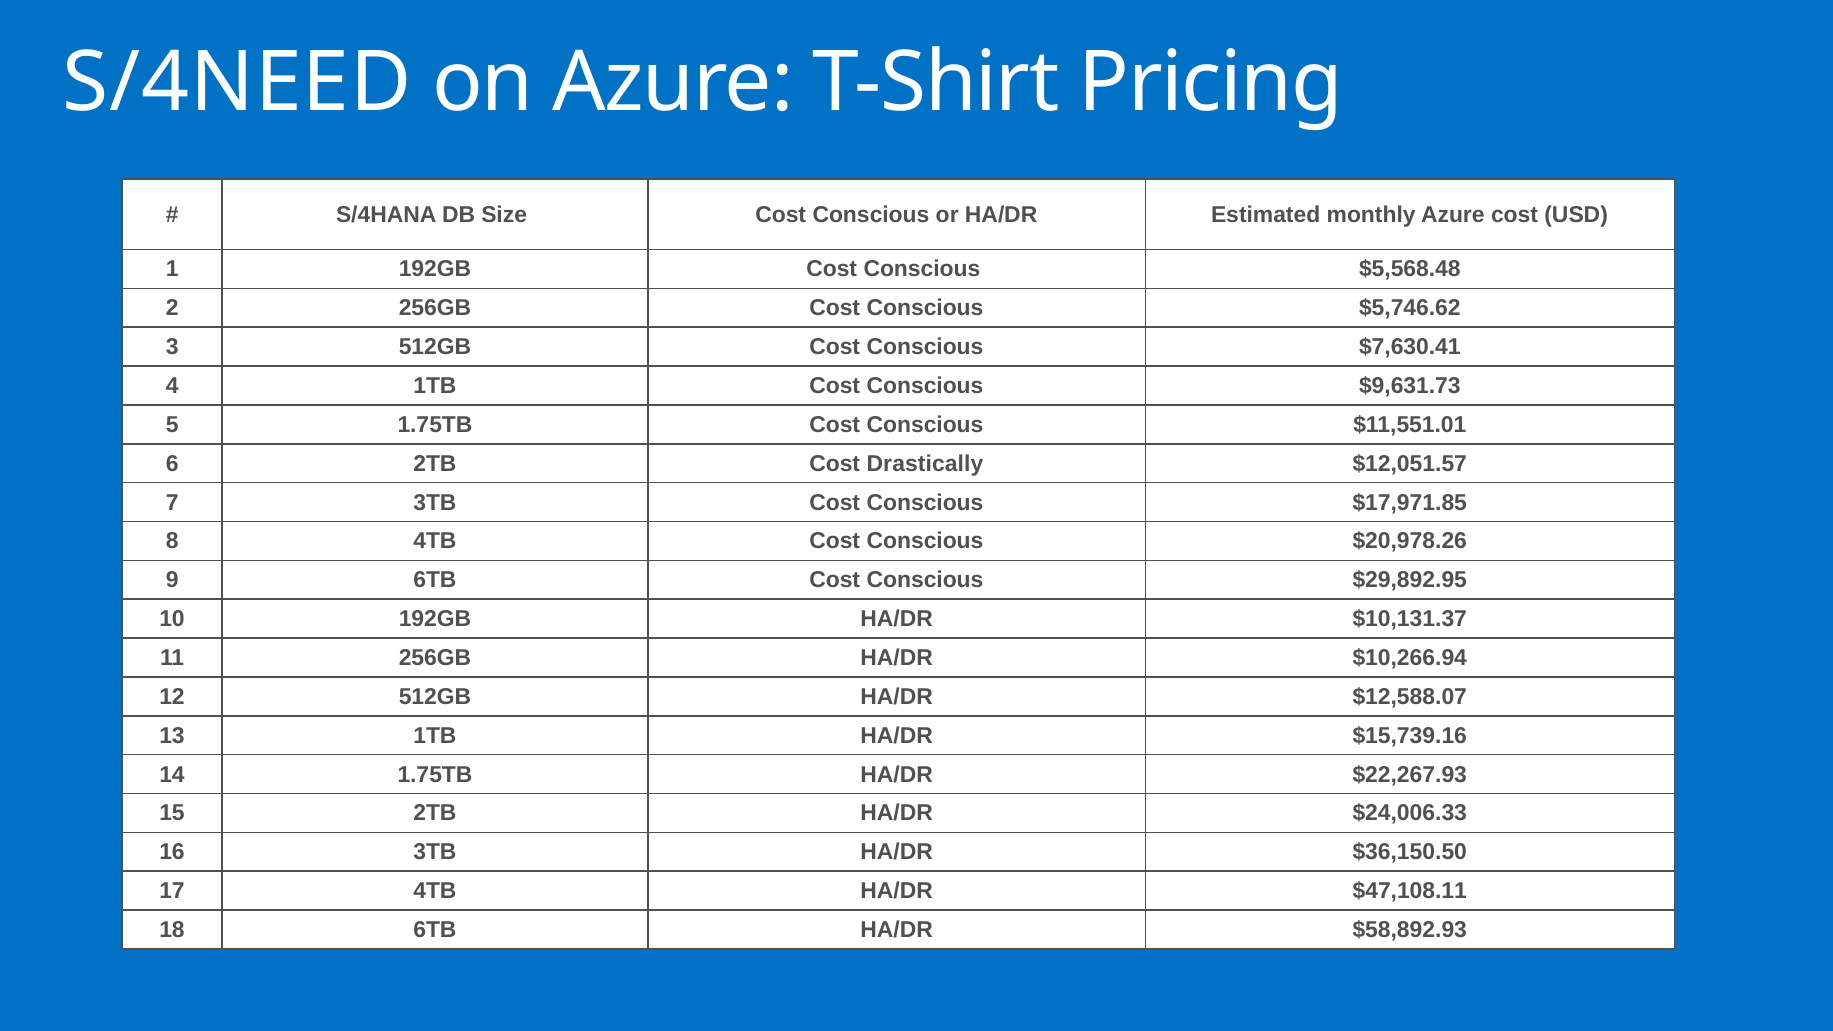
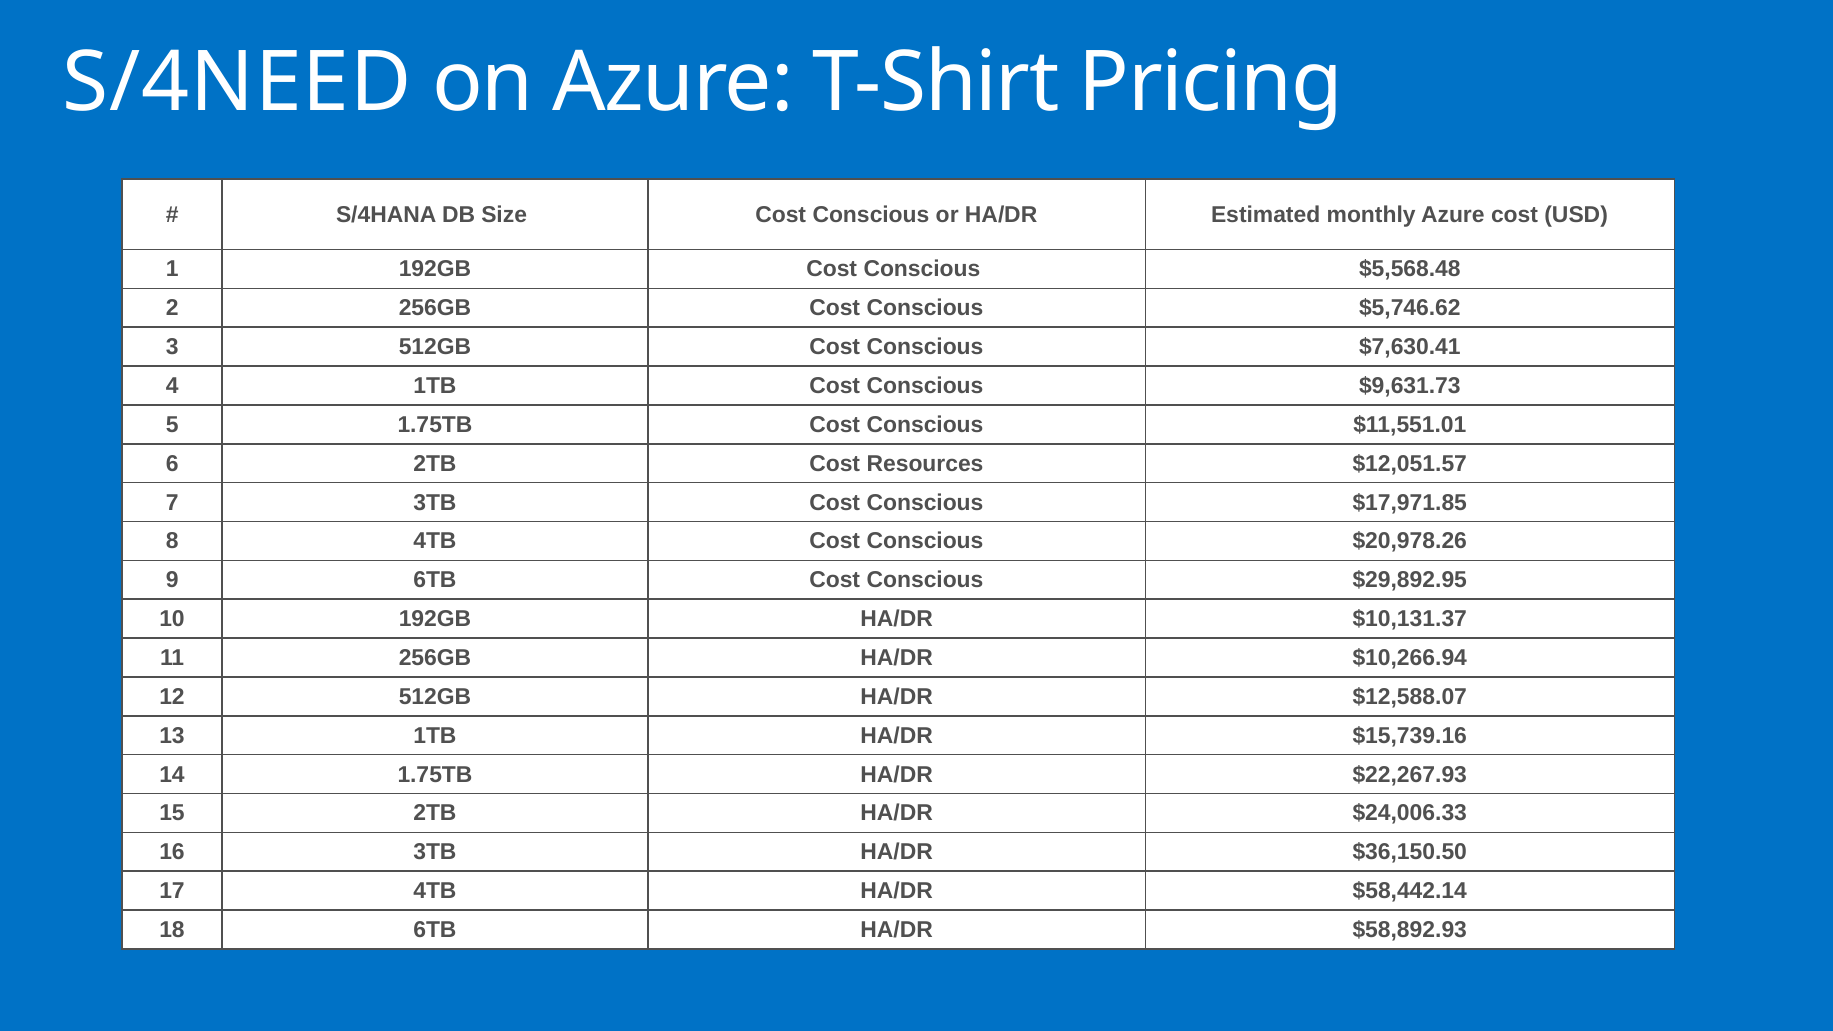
Drastically: Drastically -> Resources
$47,108.11: $47,108.11 -> $58,442.14
